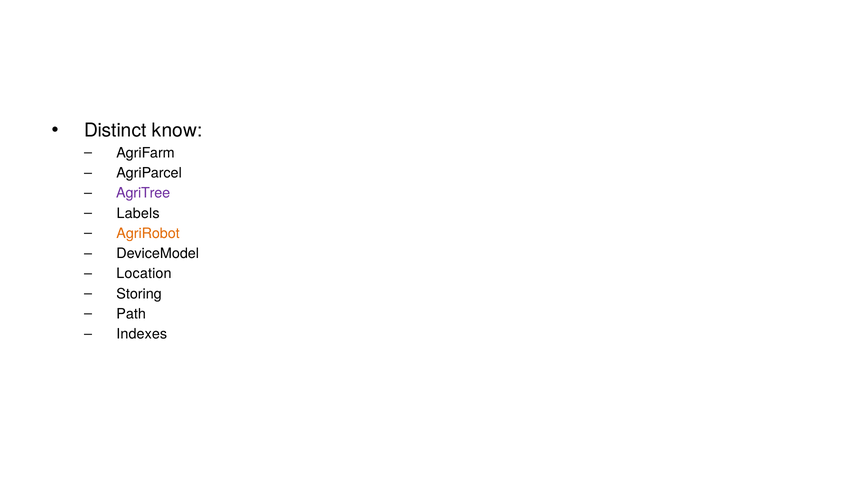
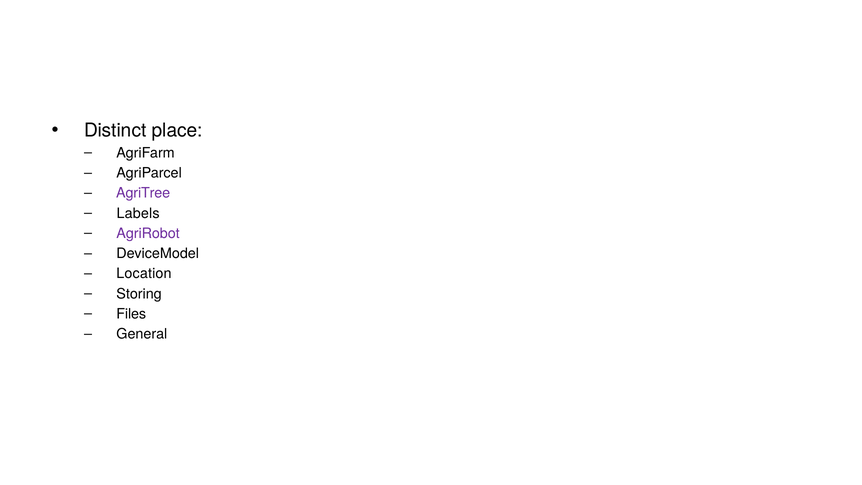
know: know -> place
AgriRobot colour: orange -> purple
Path: Path -> Files
Indexes: Indexes -> General
